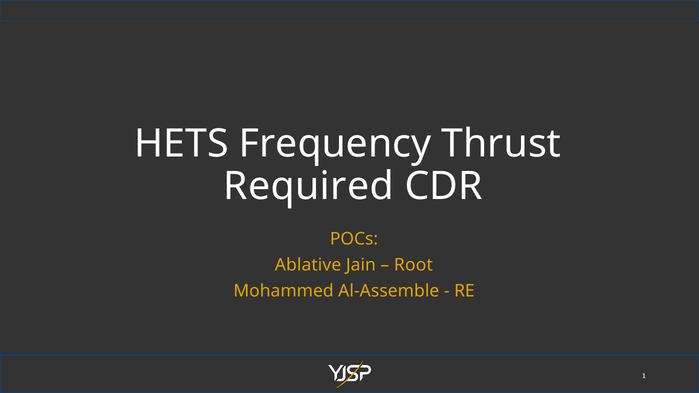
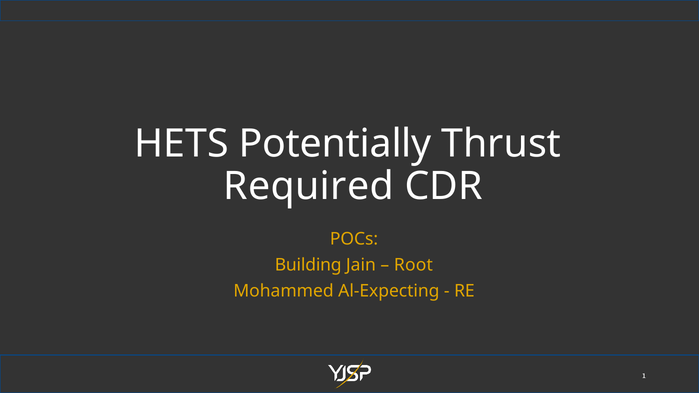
Frequency: Frequency -> Potentially
Ablative: Ablative -> Building
Al-Assemble: Al-Assemble -> Al-Expecting
